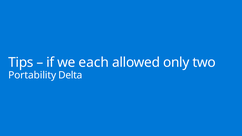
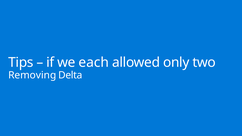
Portability: Portability -> Removing
